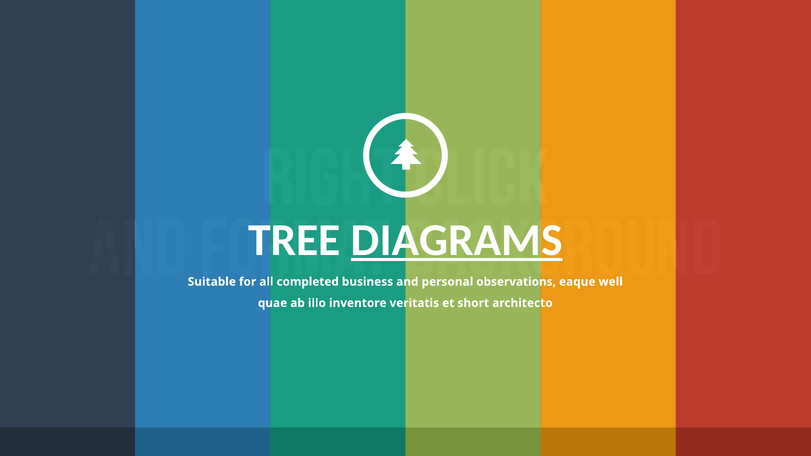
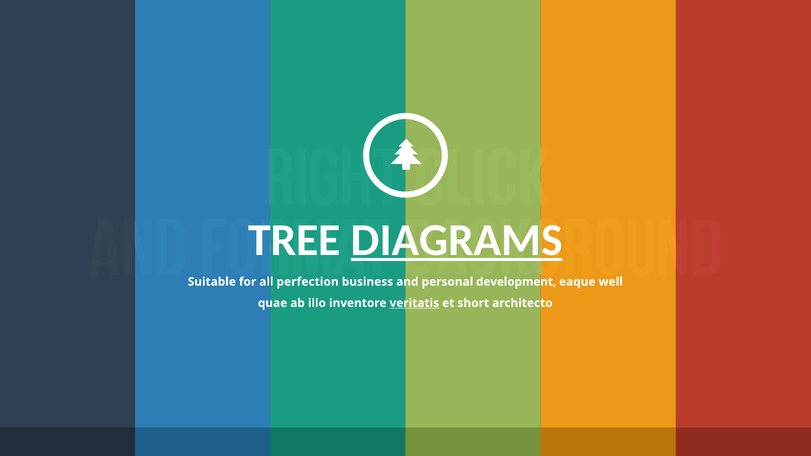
completed: completed -> perfection
observations: observations -> development
veritatis underline: none -> present
